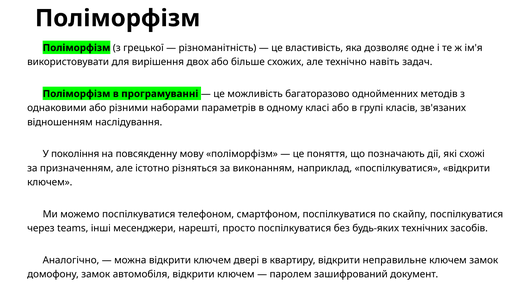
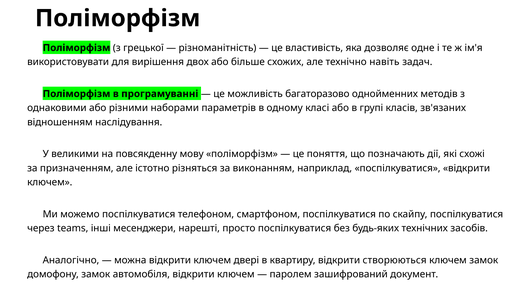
покоління: покоління -> великими
неправильне: неправильне -> створюються
